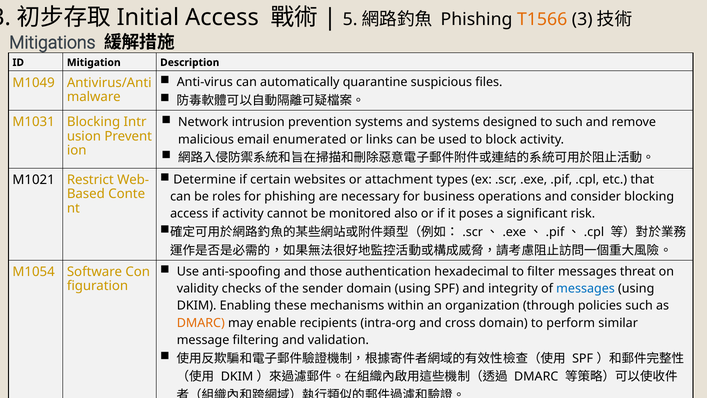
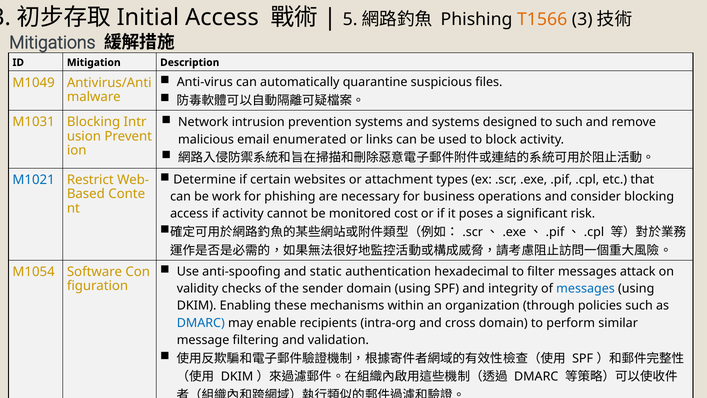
M1021 colour: black -> blue
roles: roles -> work
also: also -> cost
those: those -> static
threat: threat -> attack
DMARC at (201, 323) colour: orange -> blue
